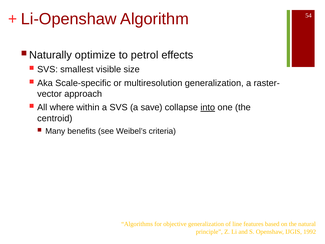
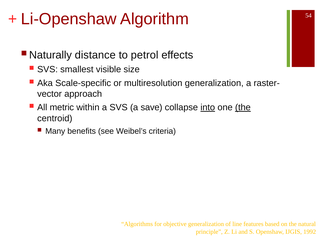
optimize: optimize -> distance
where: where -> metric
the at (243, 107) underline: none -> present
